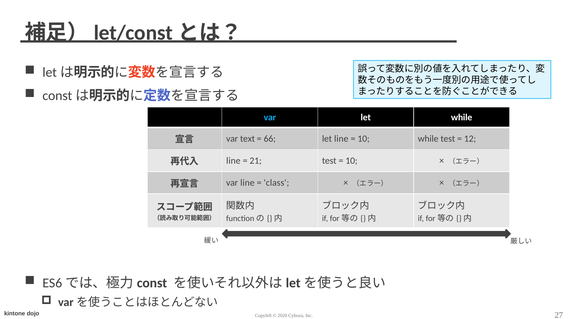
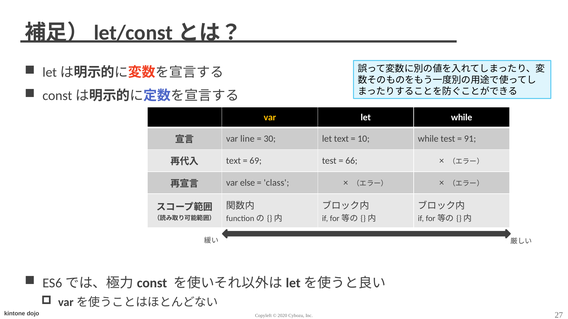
var at (270, 117) colour: light blue -> yellow
text: text -> line
66: 66 -> 30
let line: line -> text
12: 12 -> 91
line at (233, 161): line -> text
21: 21 -> 69
10 at (351, 161): 10 -> 66
var line: line -> else
